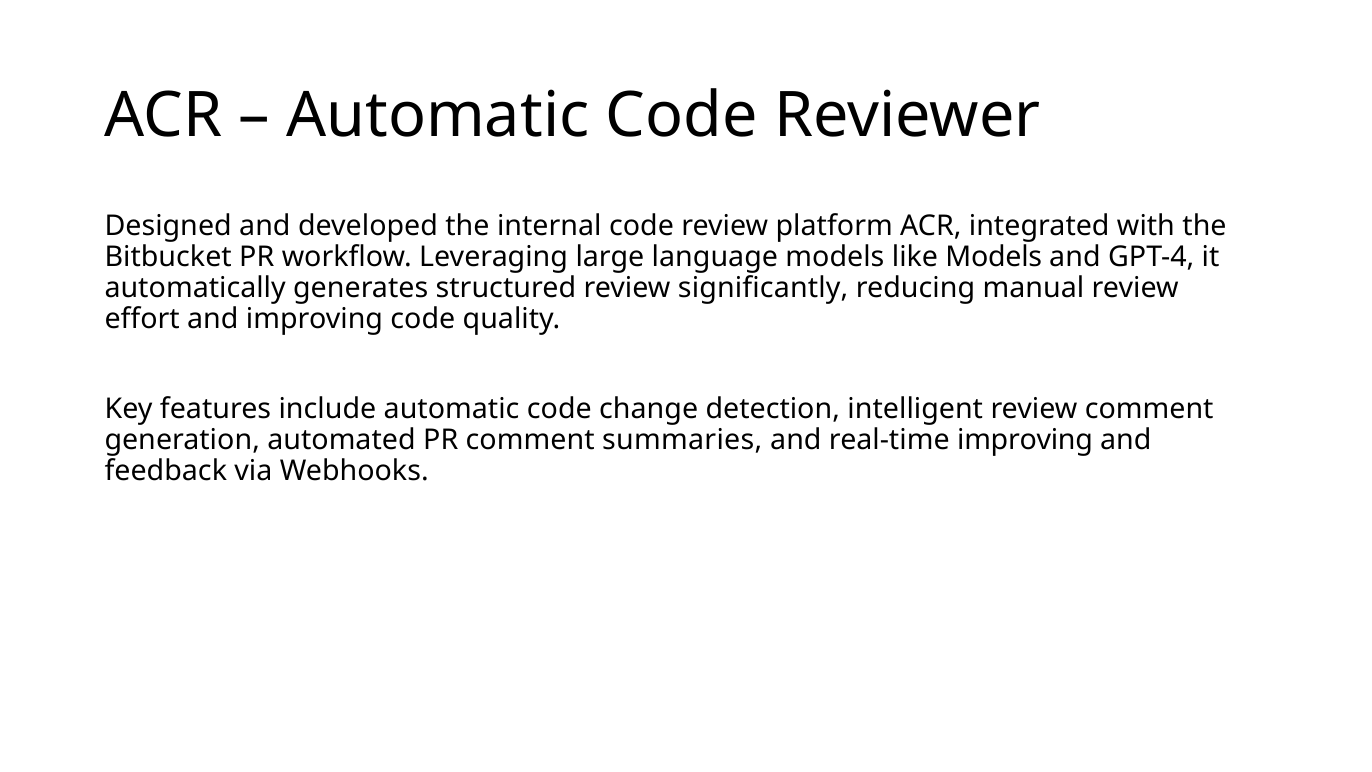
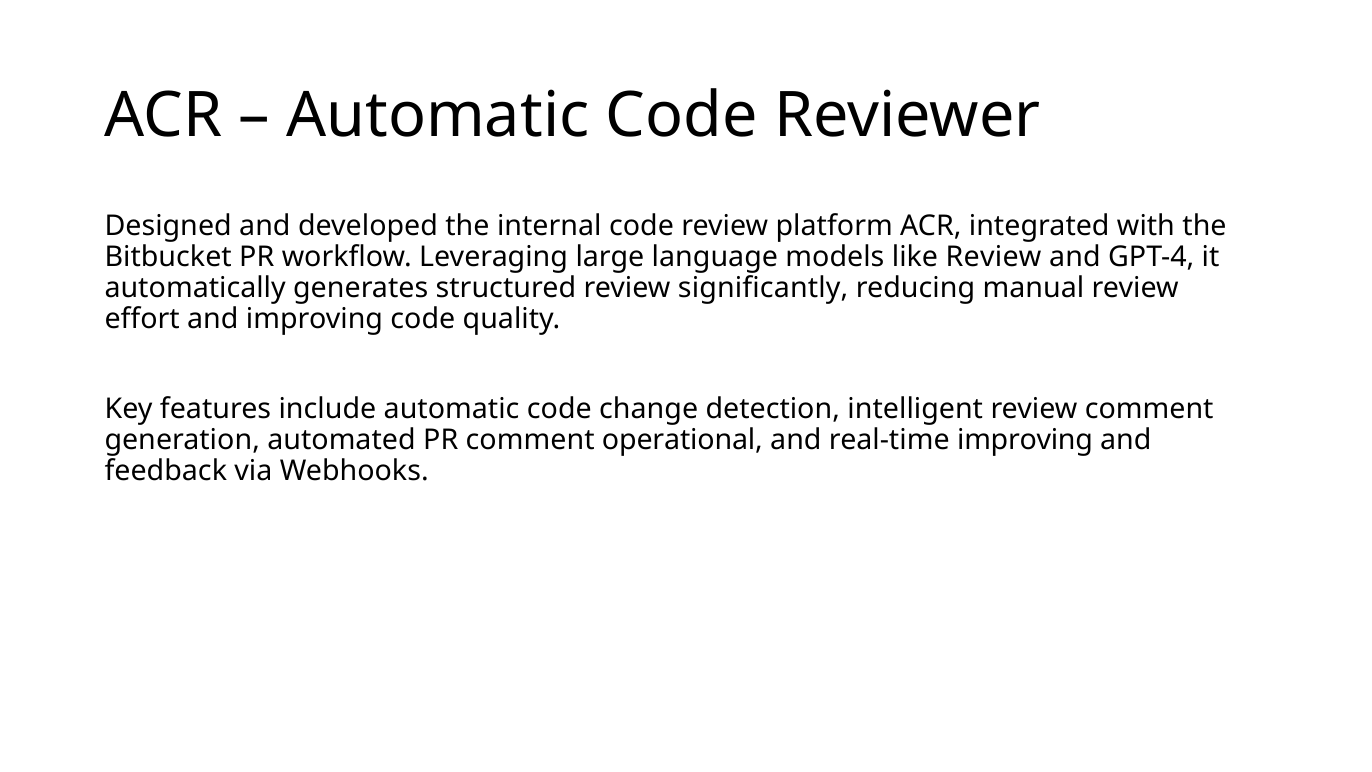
like Models: Models -> Review
summaries: summaries -> operational
